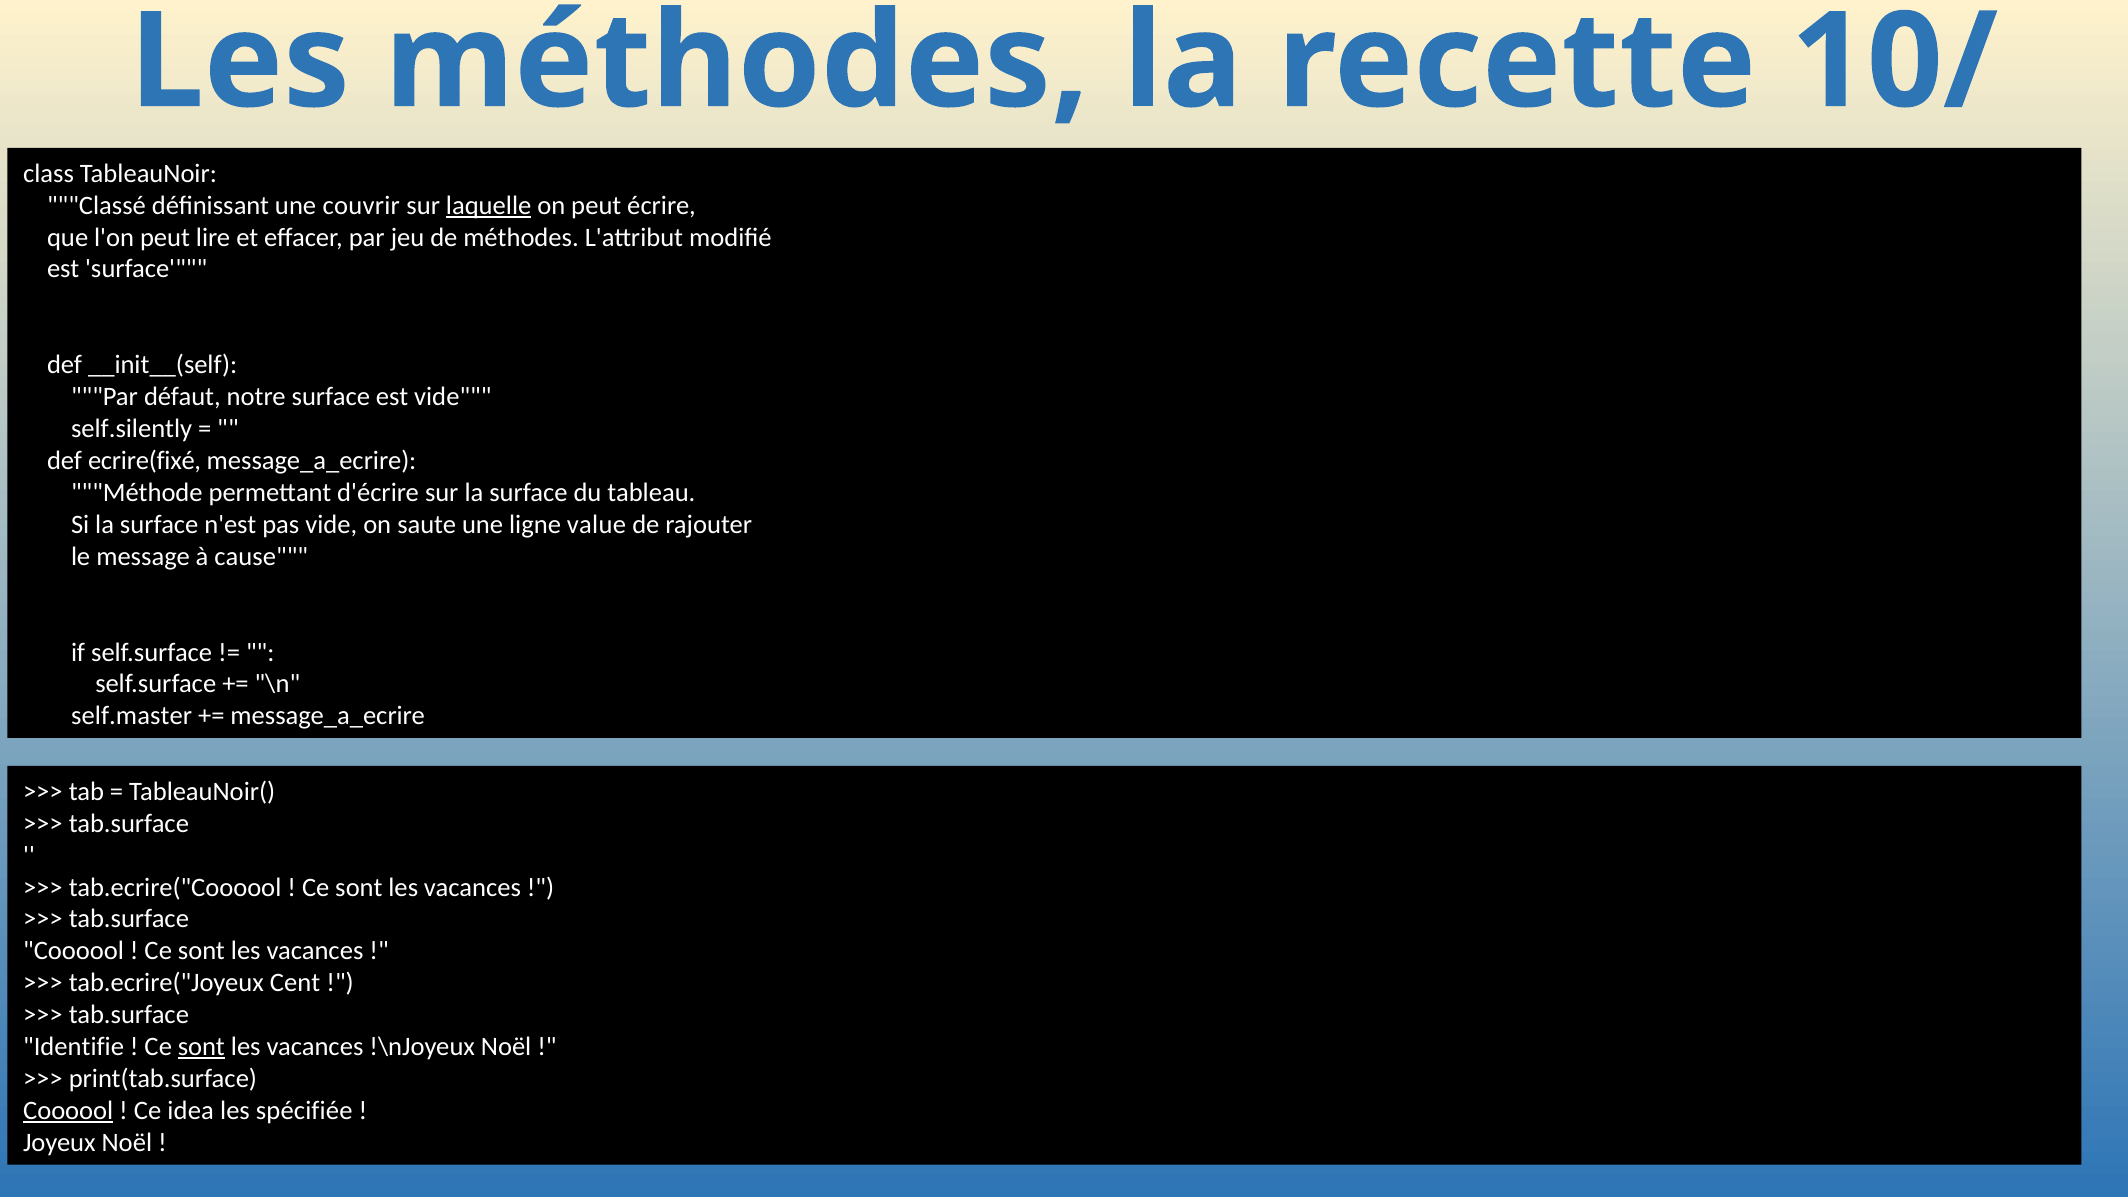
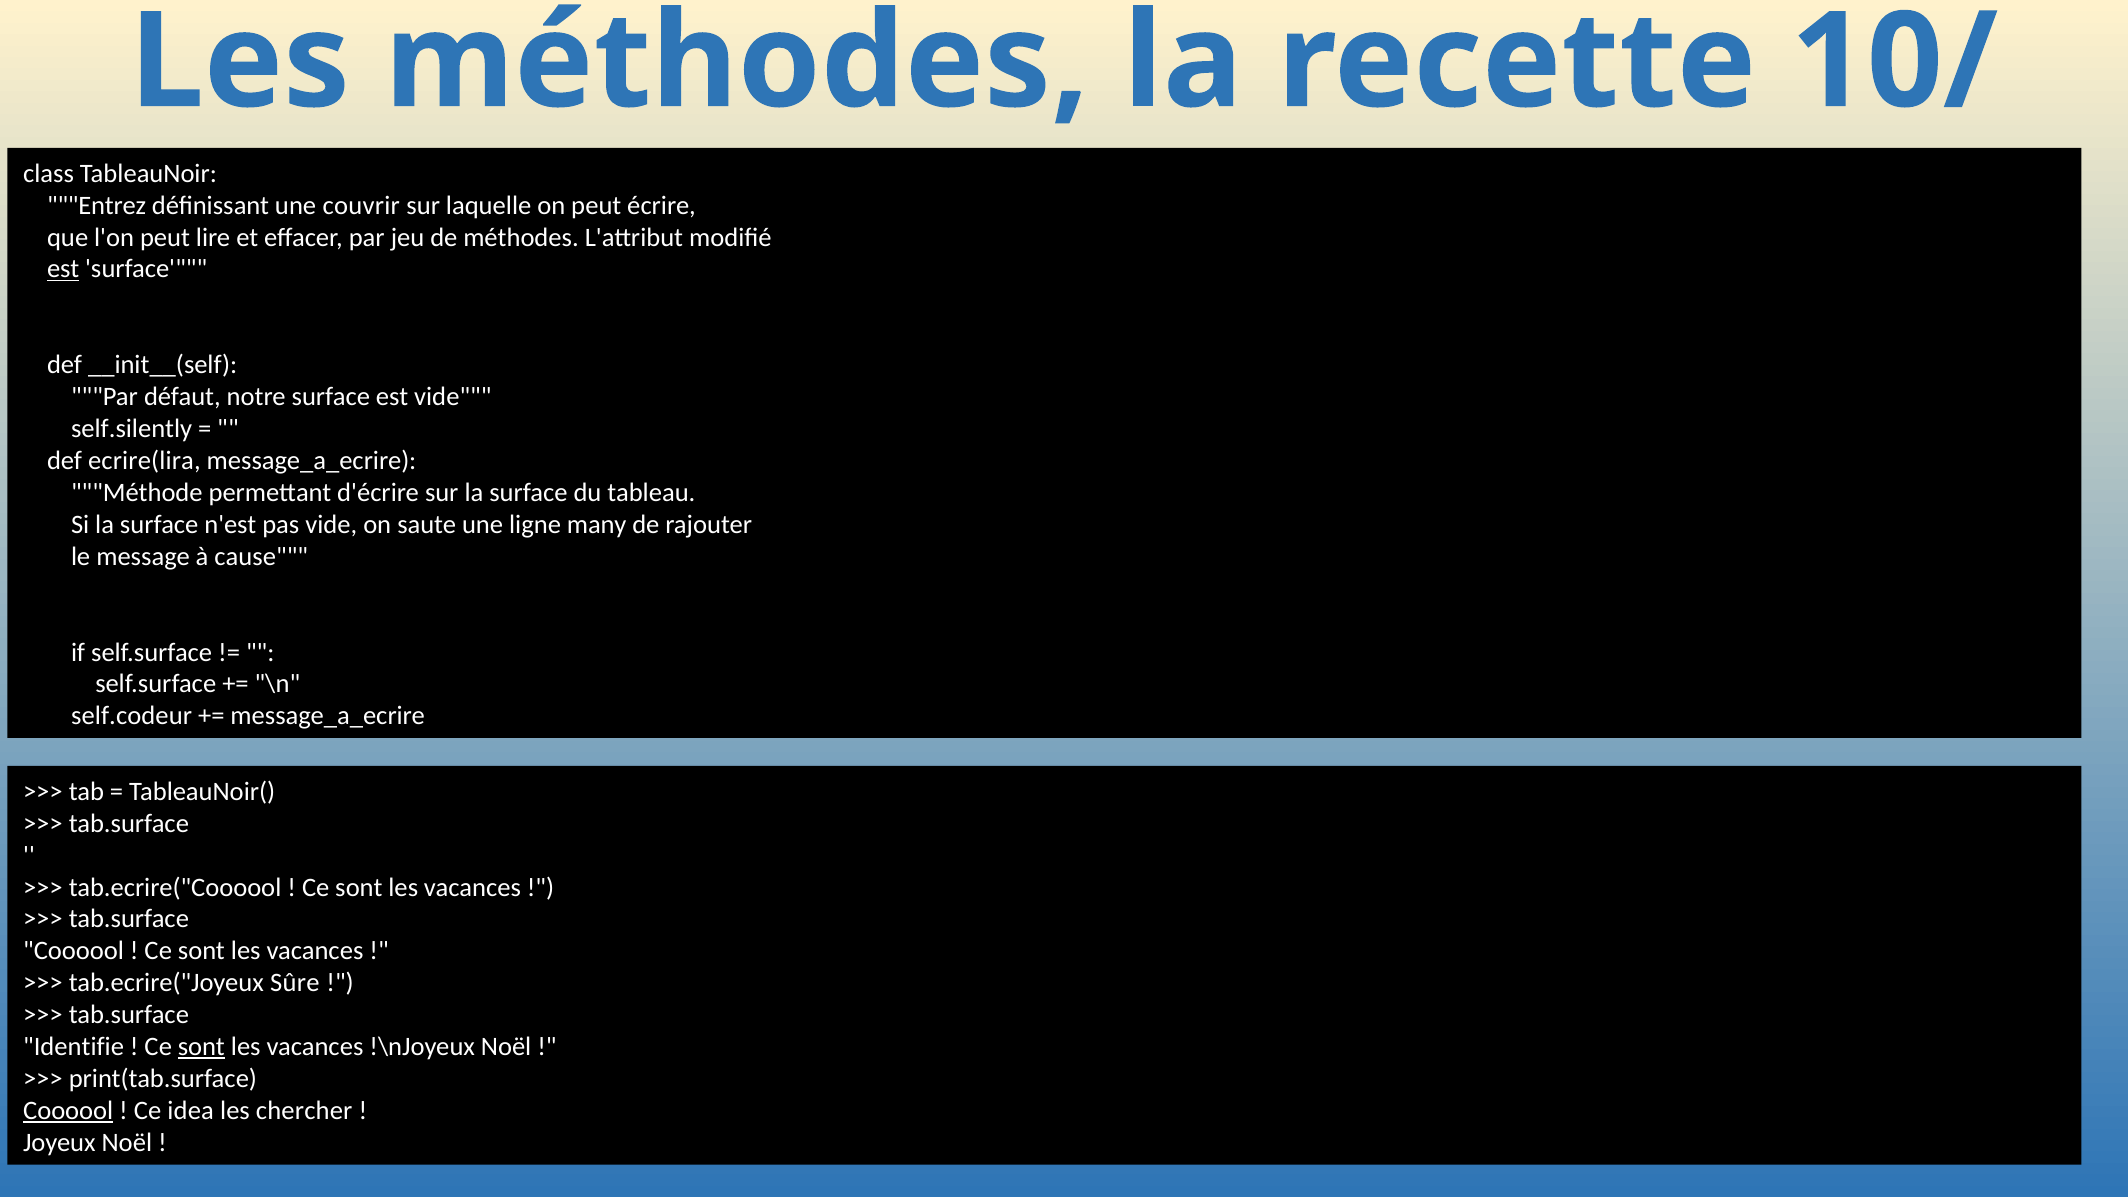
Classé: Classé -> Entrez
laquelle underline: present -> none
est at (63, 269) underline: none -> present
ecrire(fixé: ecrire(fixé -> ecrire(lira
value: value -> many
self.master: self.master -> self.codeur
Cent: Cent -> Sûre
spécifiée: spécifiée -> chercher
